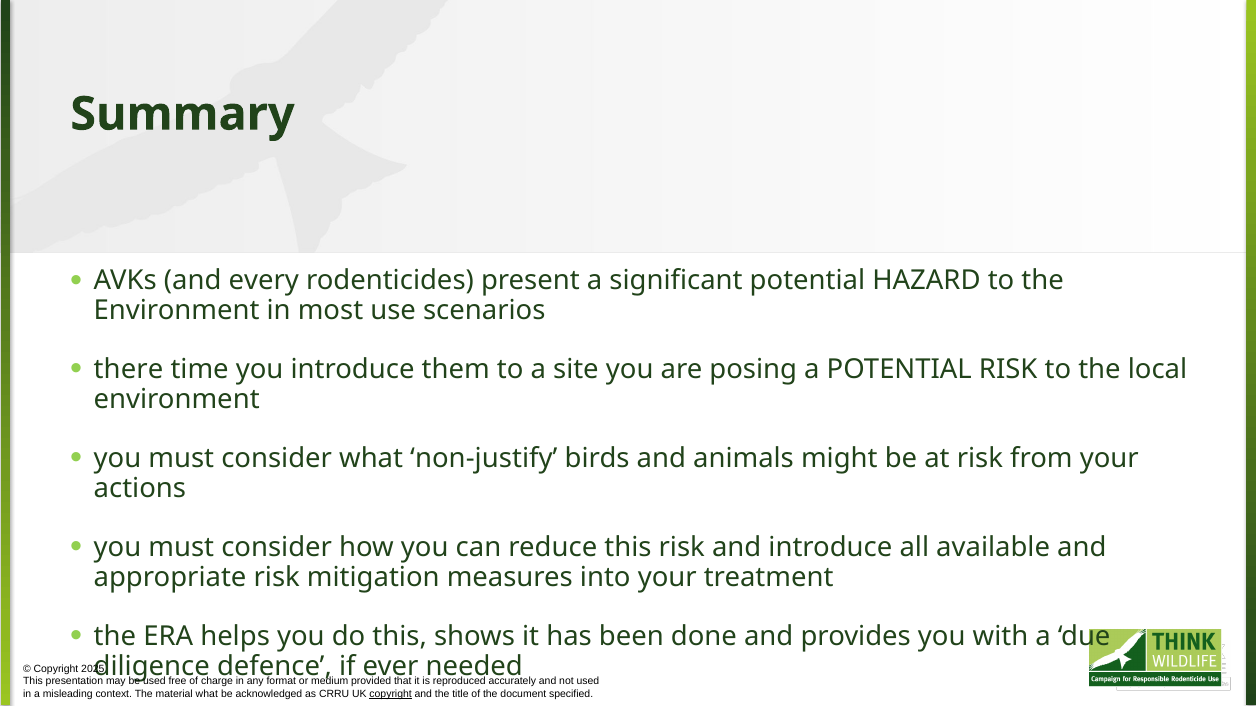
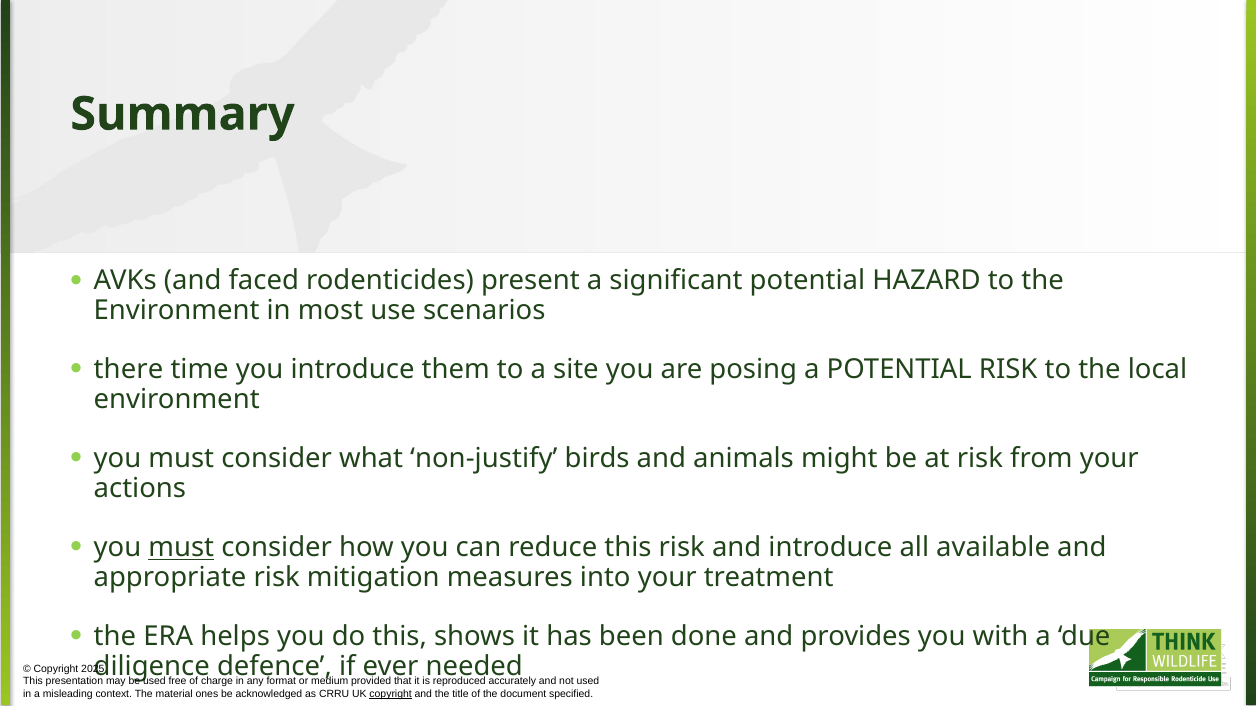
every: every -> faced
must at (181, 548) underline: none -> present
material what: what -> ones
